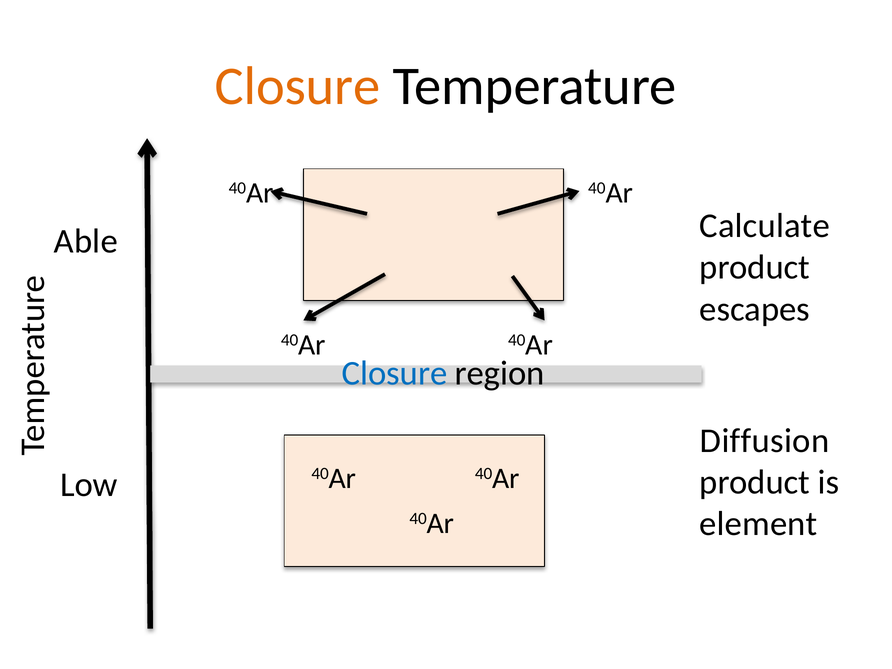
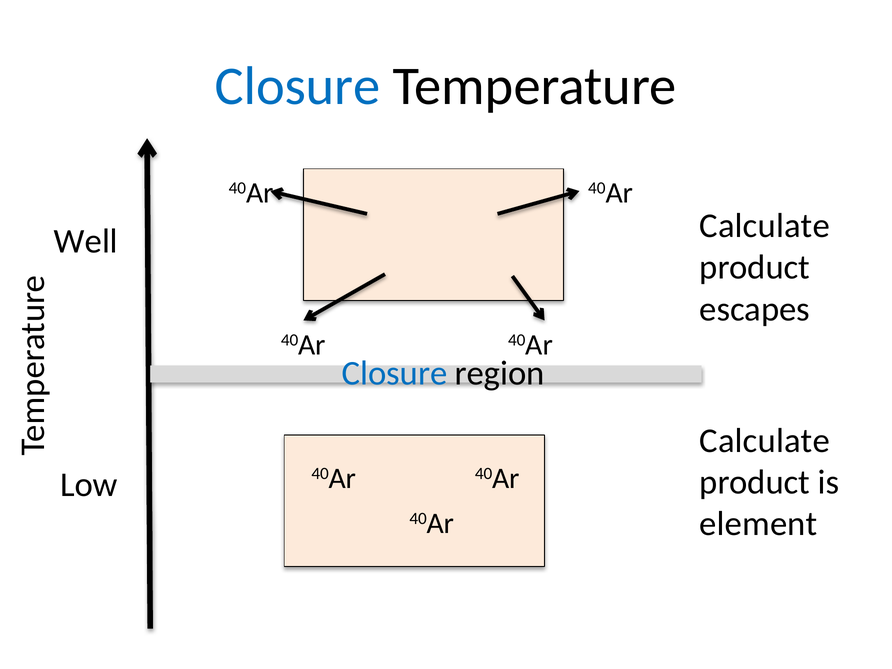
Closure at (298, 86) colour: orange -> blue
Able: Able -> Well
Diffusion at (765, 441): Diffusion -> Calculate
